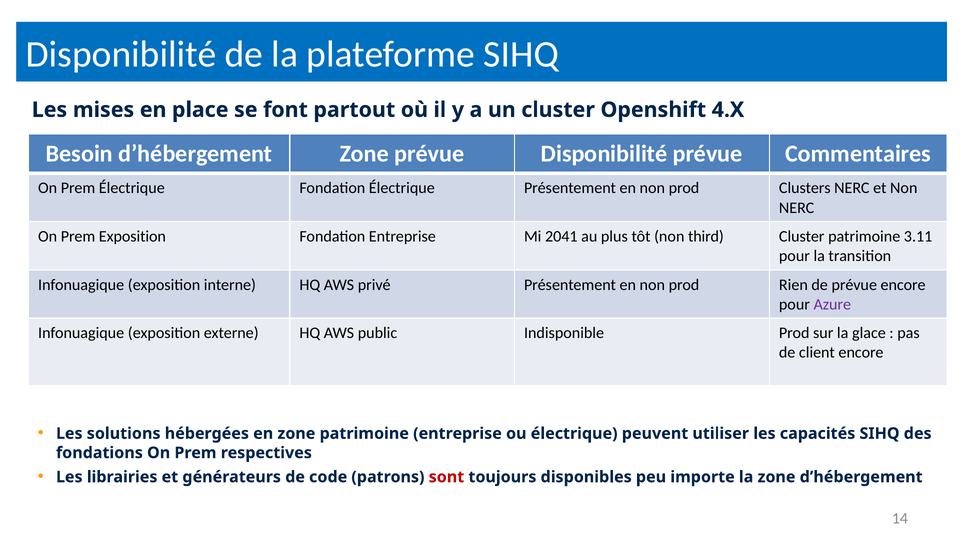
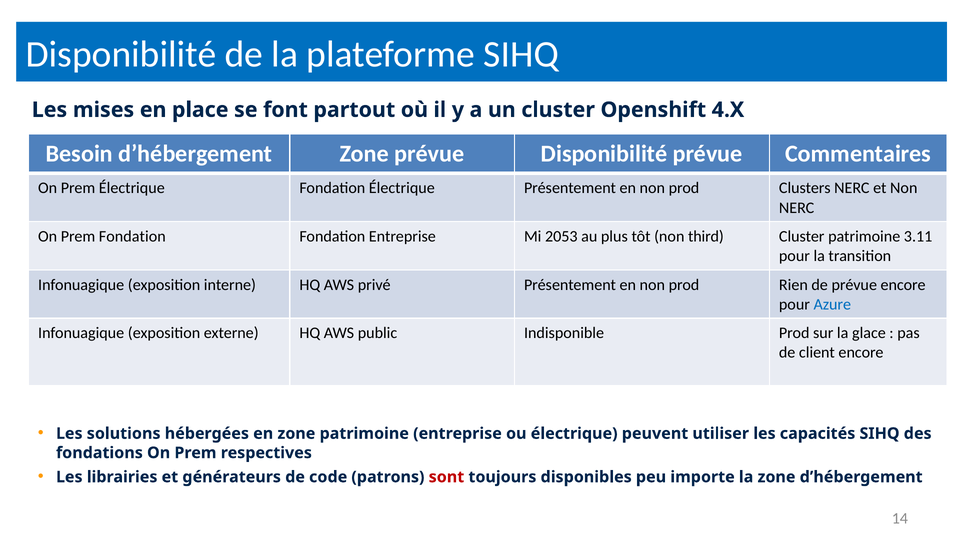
Prem Exposition: Exposition -> Fondation
2041: 2041 -> 2053
Azure colour: purple -> blue
